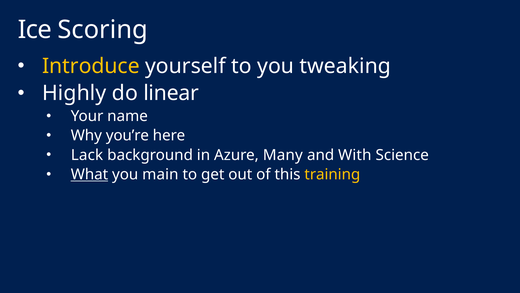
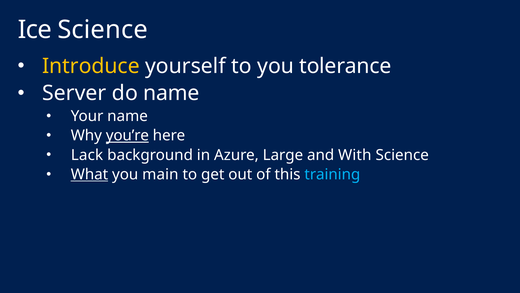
Ice Scoring: Scoring -> Science
tweaking: tweaking -> tolerance
Highly: Highly -> Server
do linear: linear -> name
you’re underline: none -> present
Many: Many -> Large
training colour: yellow -> light blue
